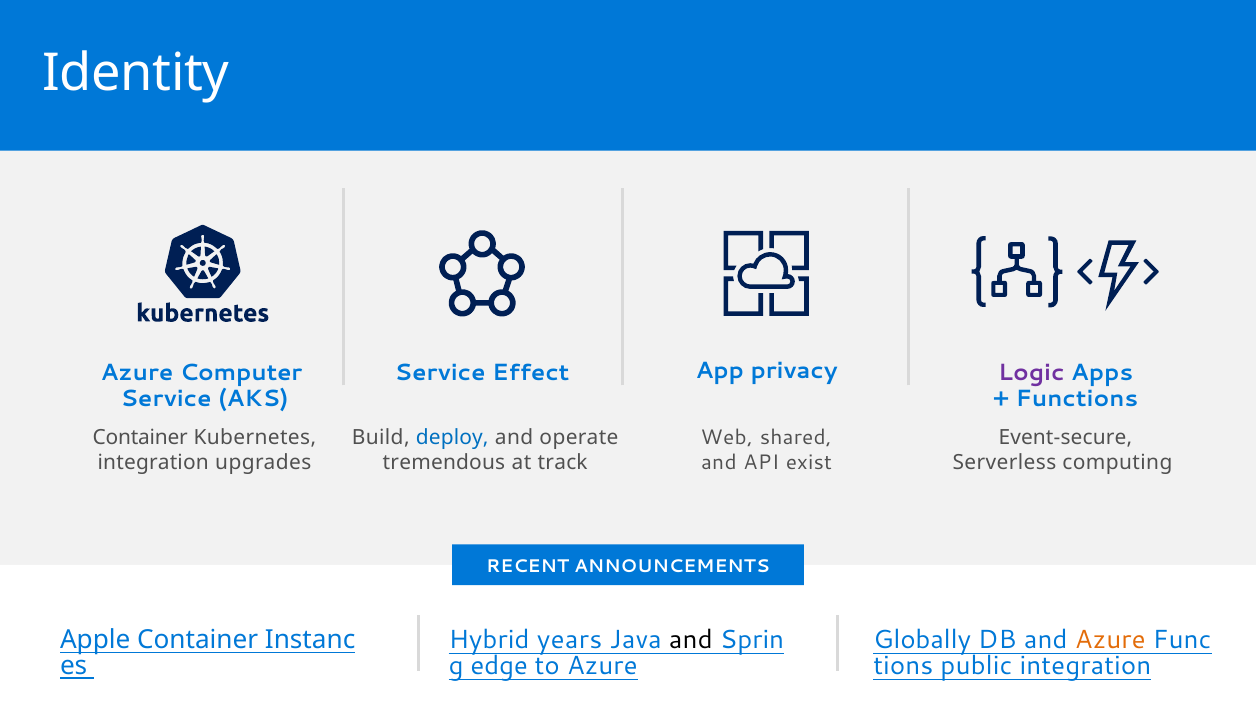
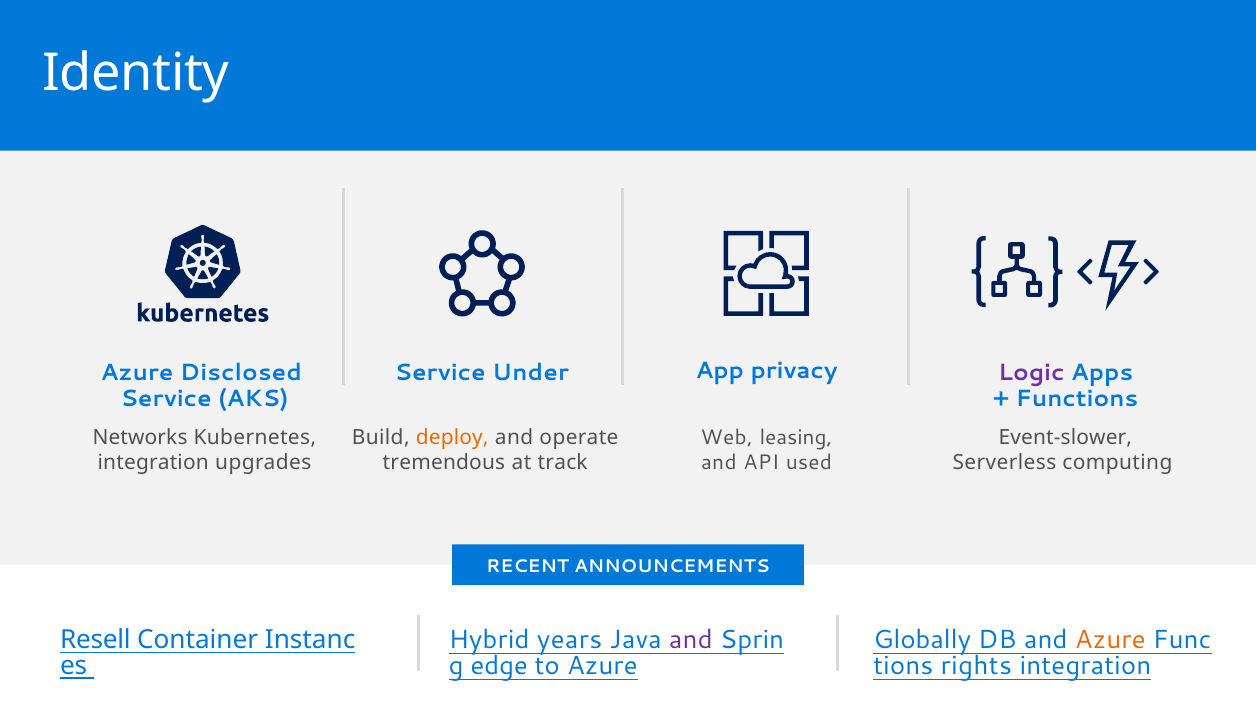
Effect: Effect -> Under
Computer: Computer -> Disclosed
shared: shared -> leasing
Container at (140, 438): Container -> Networks
deploy colour: blue -> orange
Event-secure: Event-secure -> Event-slower
exist: exist -> used
and at (691, 641) colour: black -> purple
Apple: Apple -> Resell
public: public -> rights
